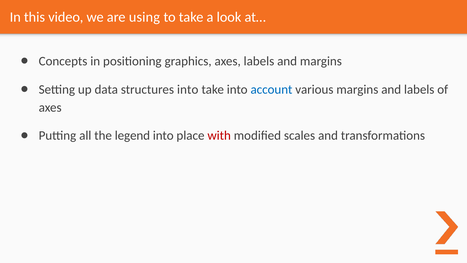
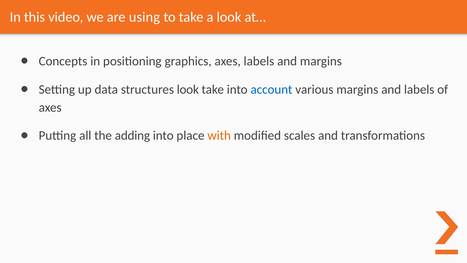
structures into: into -> look
legend: legend -> adding
with colour: red -> orange
